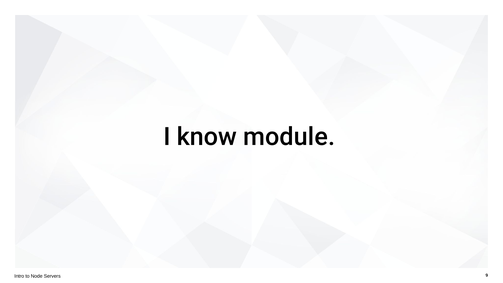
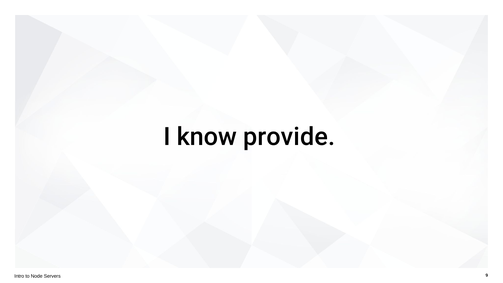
module: module -> provide
